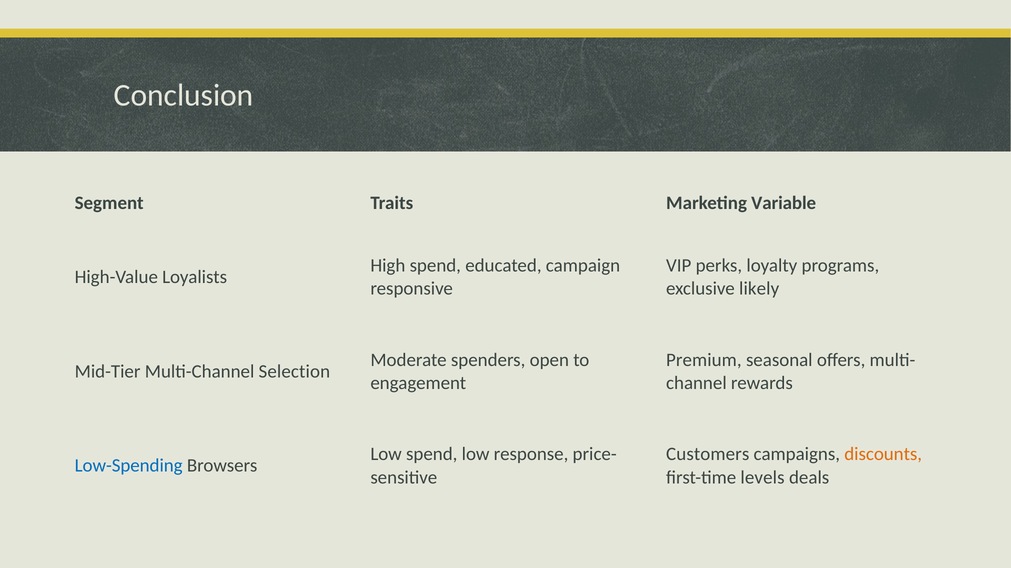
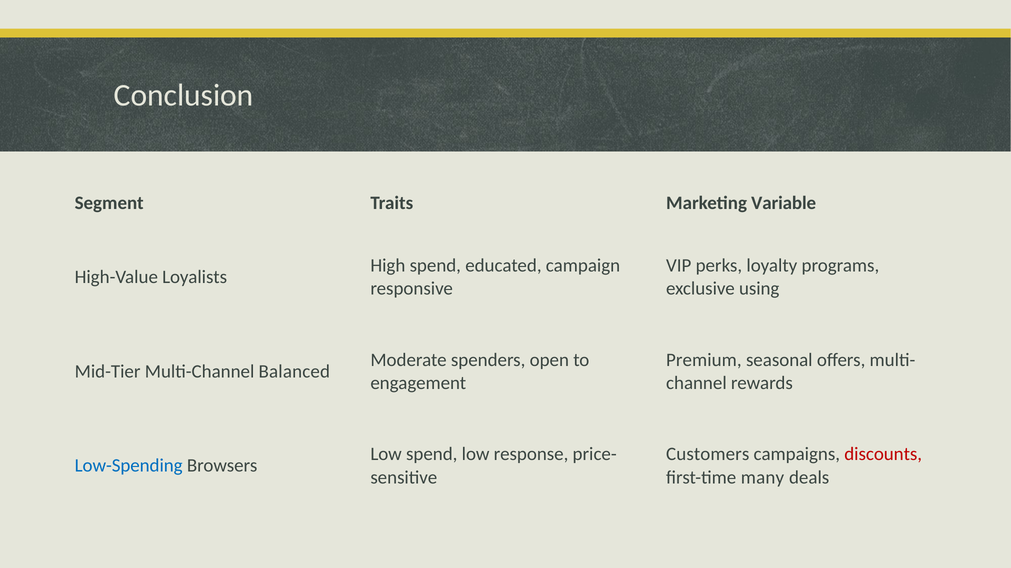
likely: likely -> using
Selection: Selection -> Balanced
discounts colour: orange -> red
levels: levels -> many
